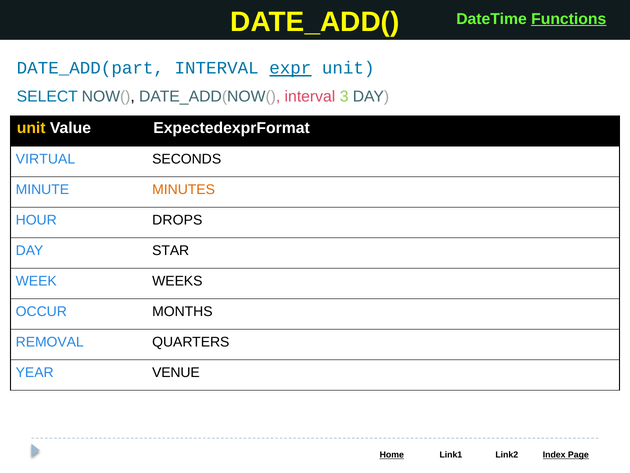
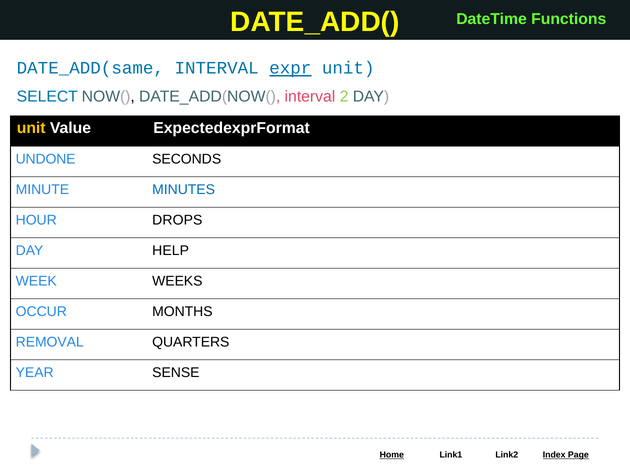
Functions underline: present -> none
DATE_ADD(part: DATE_ADD(part -> DATE_ADD(same
3: 3 -> 2
VIRTUAL: VIRTUAL -> UNDONE
MINUTES colour: orange -> blue
STAR: STAR -> HELP
VENUE: VENUE -> SENSE
